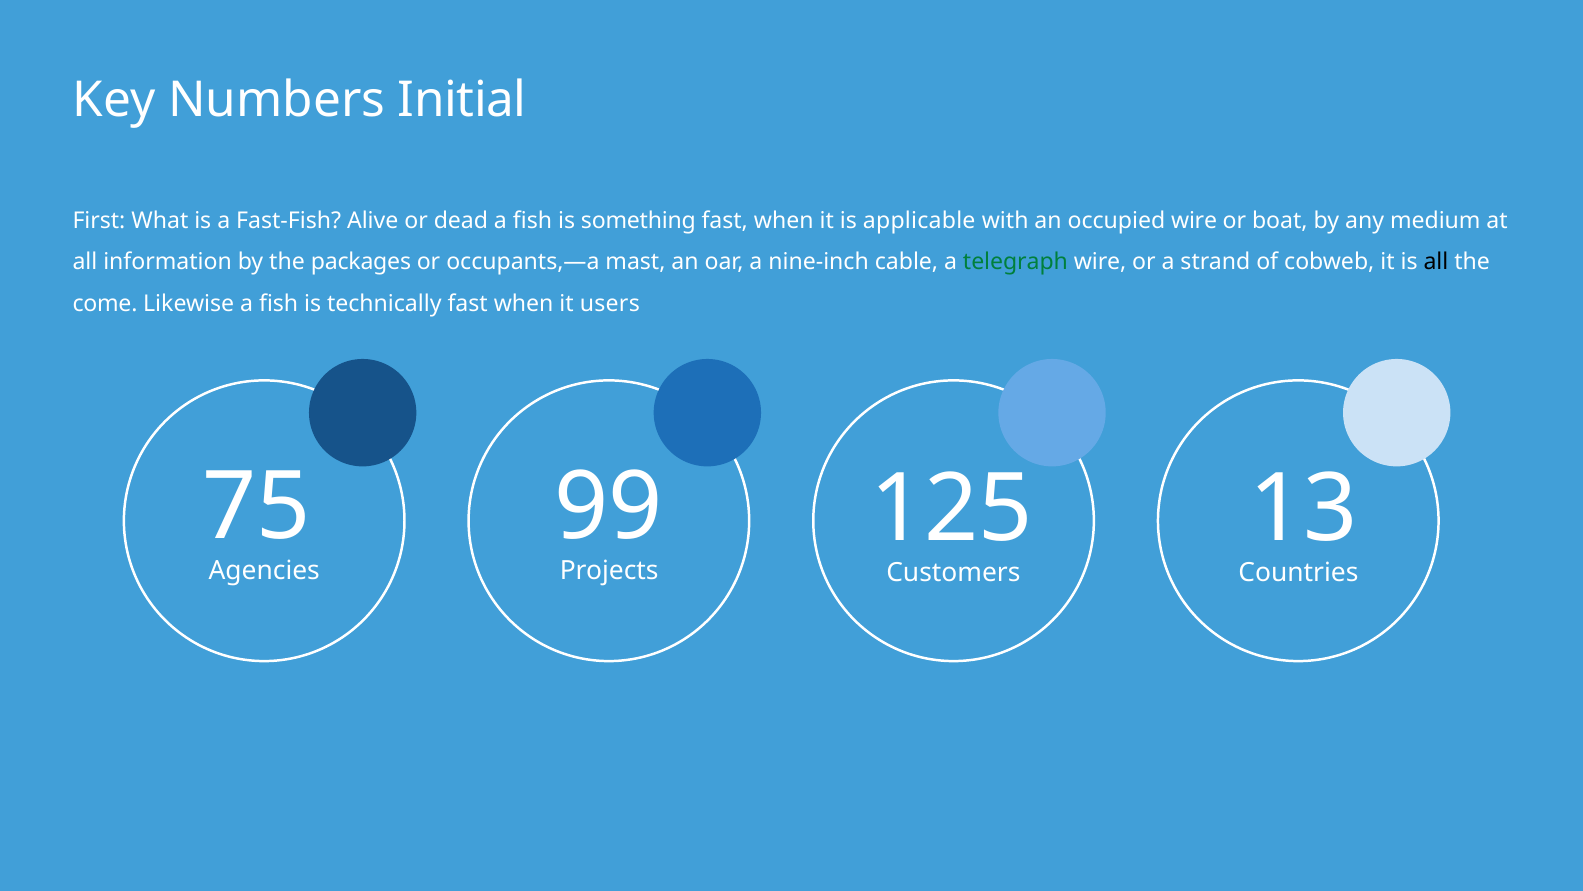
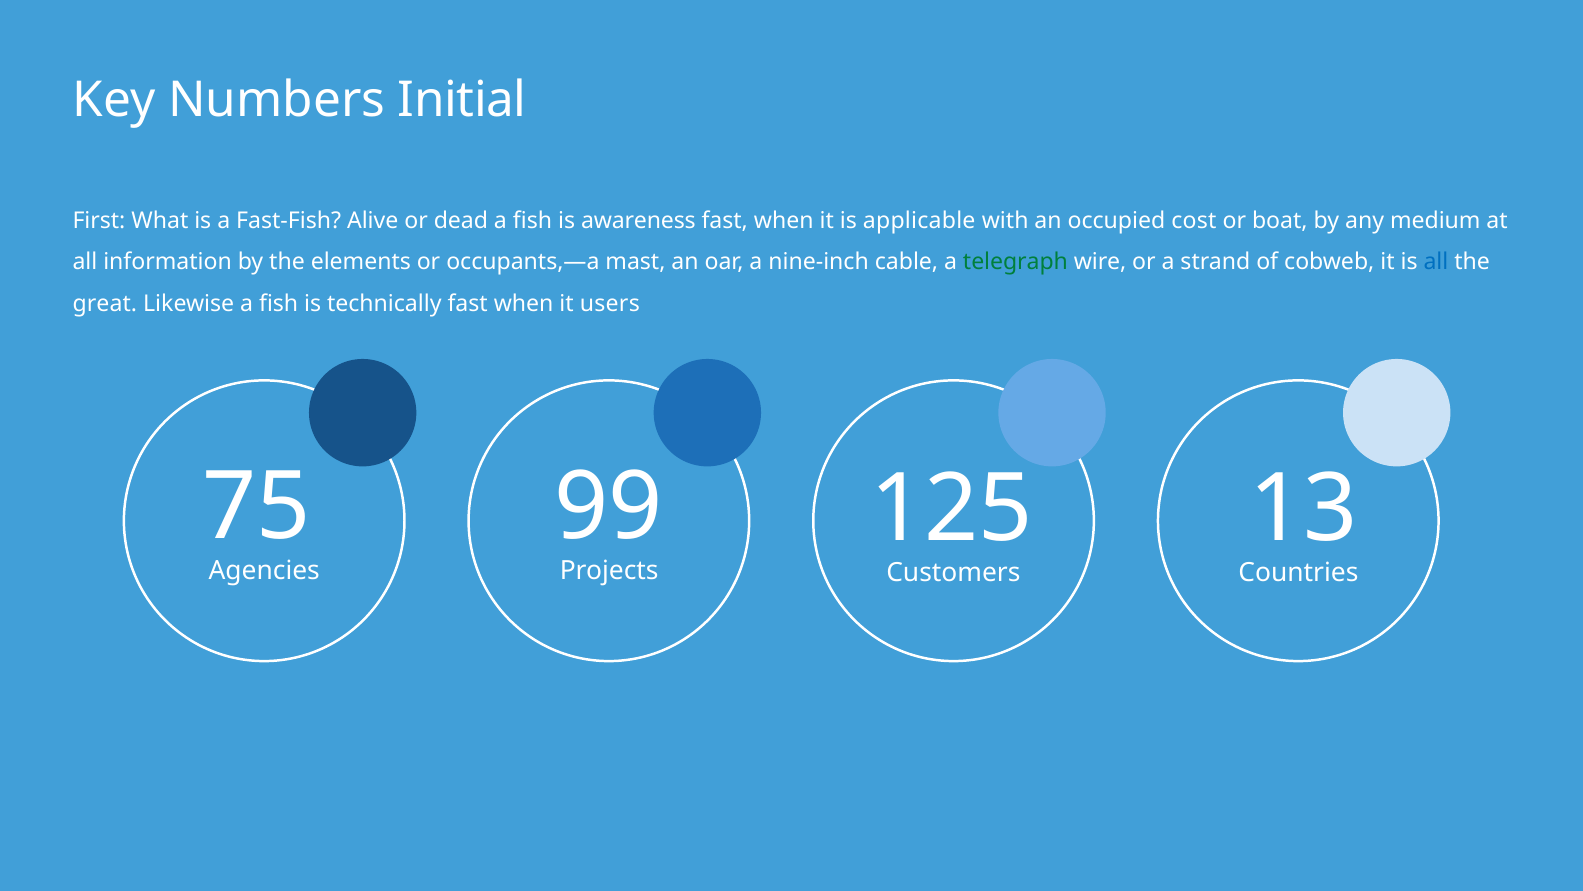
something: something -> awareness
occupied wire: wire -> cost
packages: packages -> elements
all at (1436, 262) colour: black -> blue
come: come -> great
